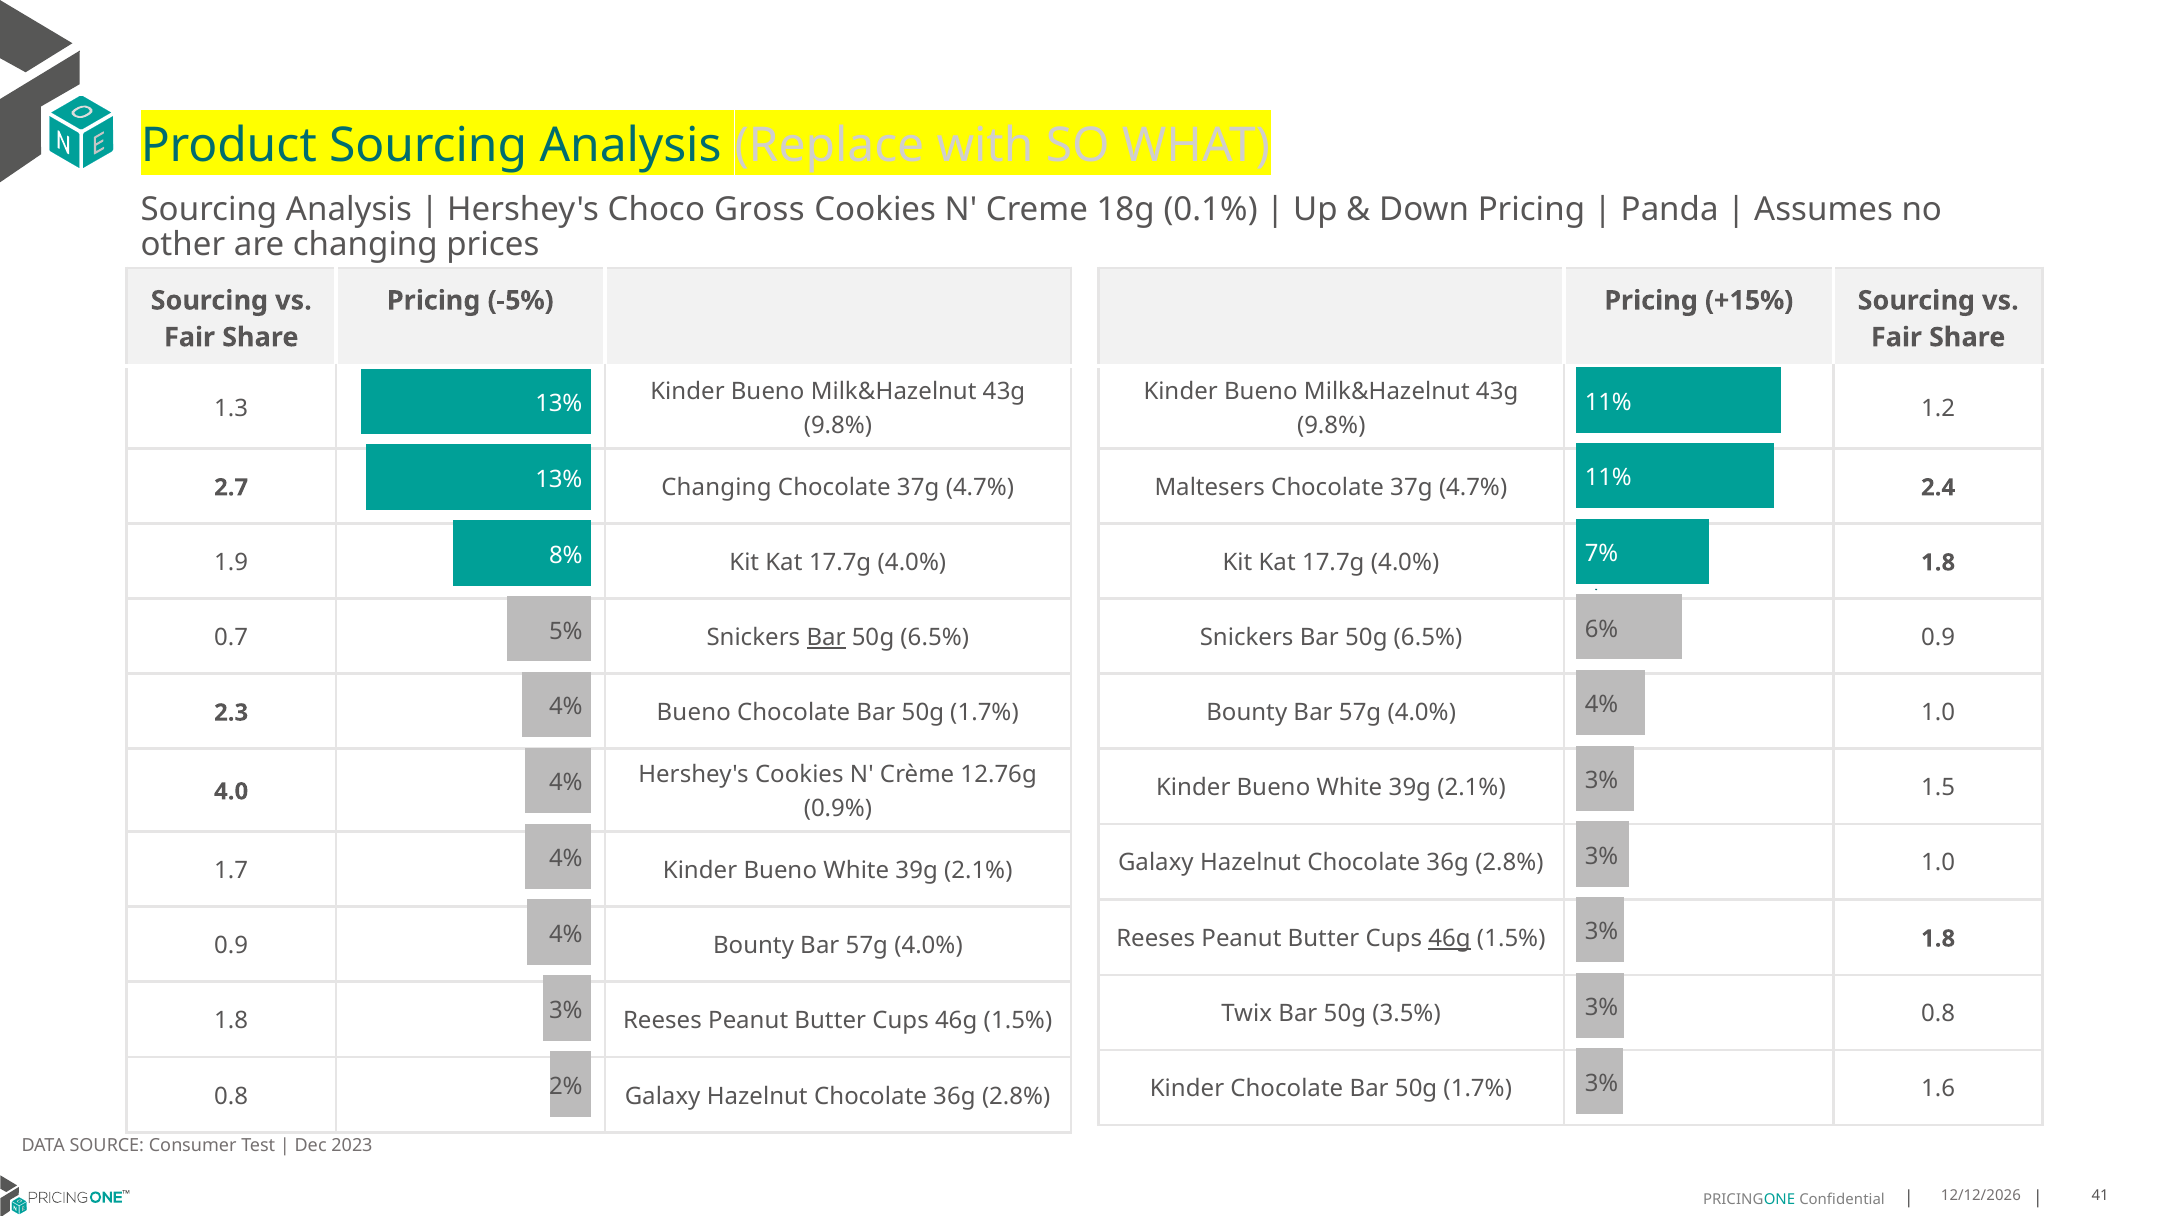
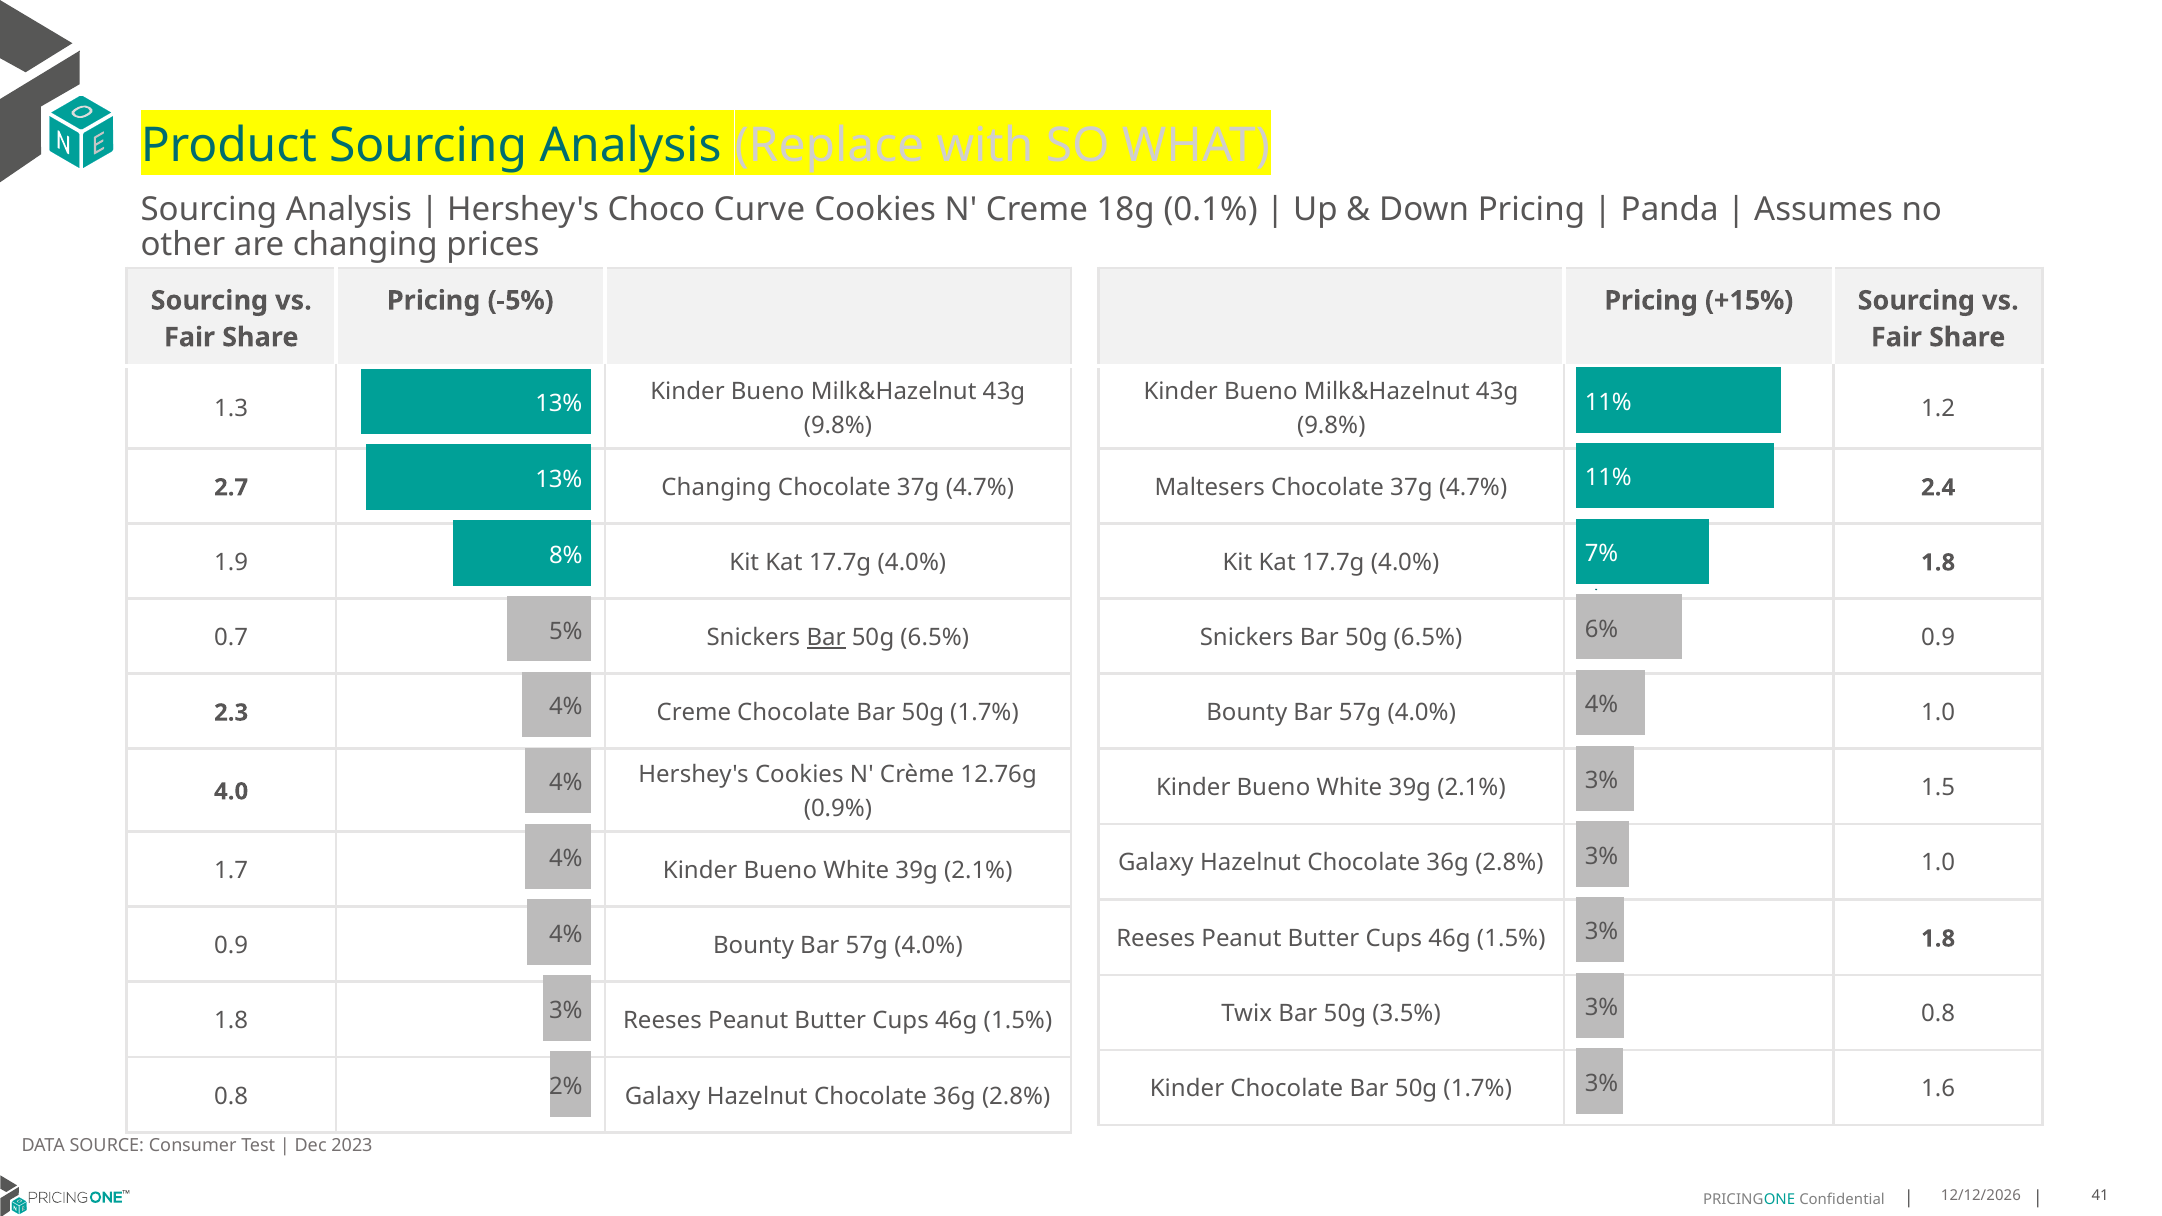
Gross: Gross -> Curve
2.3 Bueno: Bueno -> Creme
46g at (1449, 939) underline: present -> none
